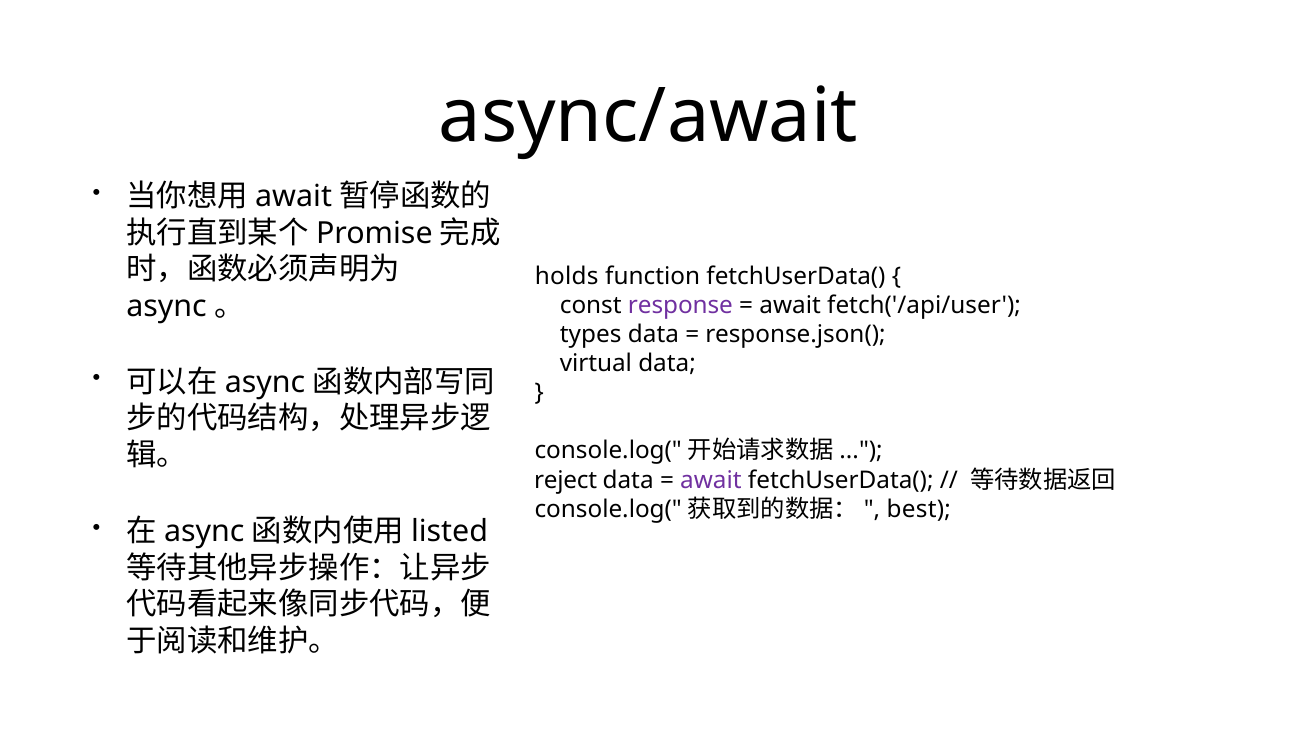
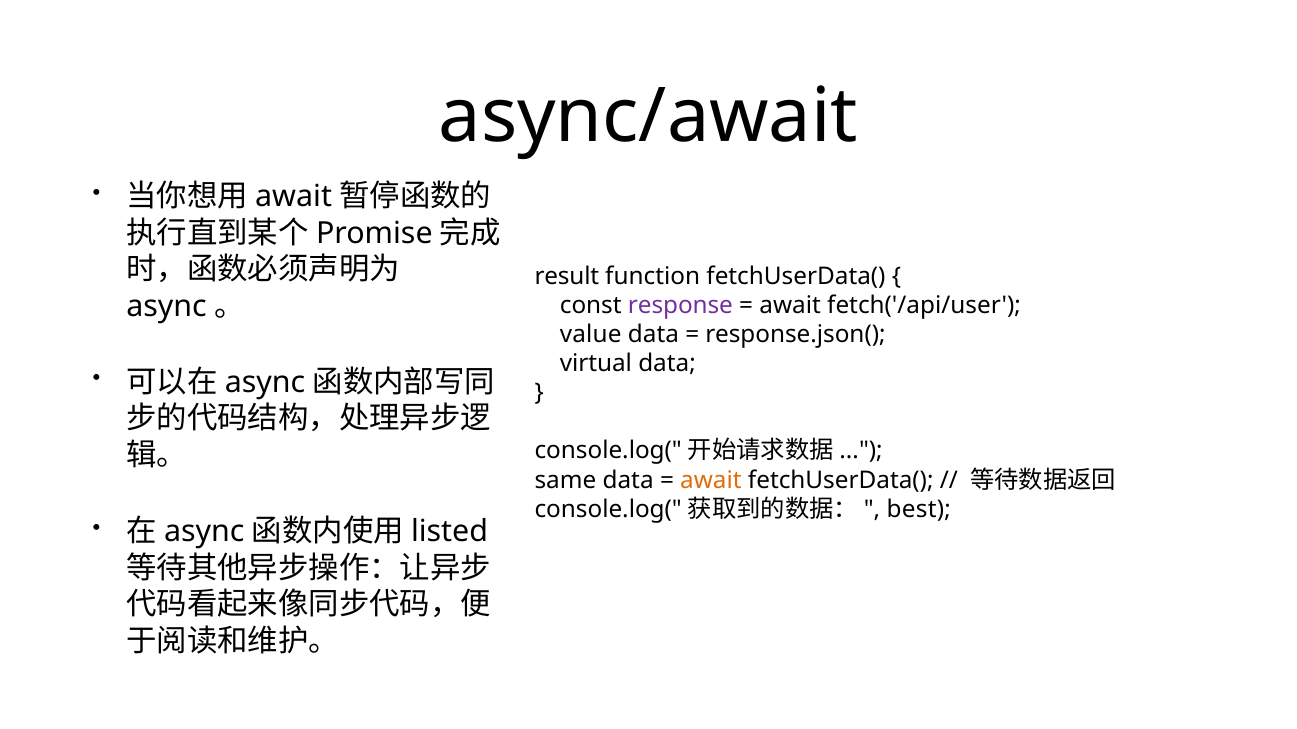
holds: holds -> result
types: types -> value
reject: reject -> same
await at (711, 480) colour: purple -> orange
